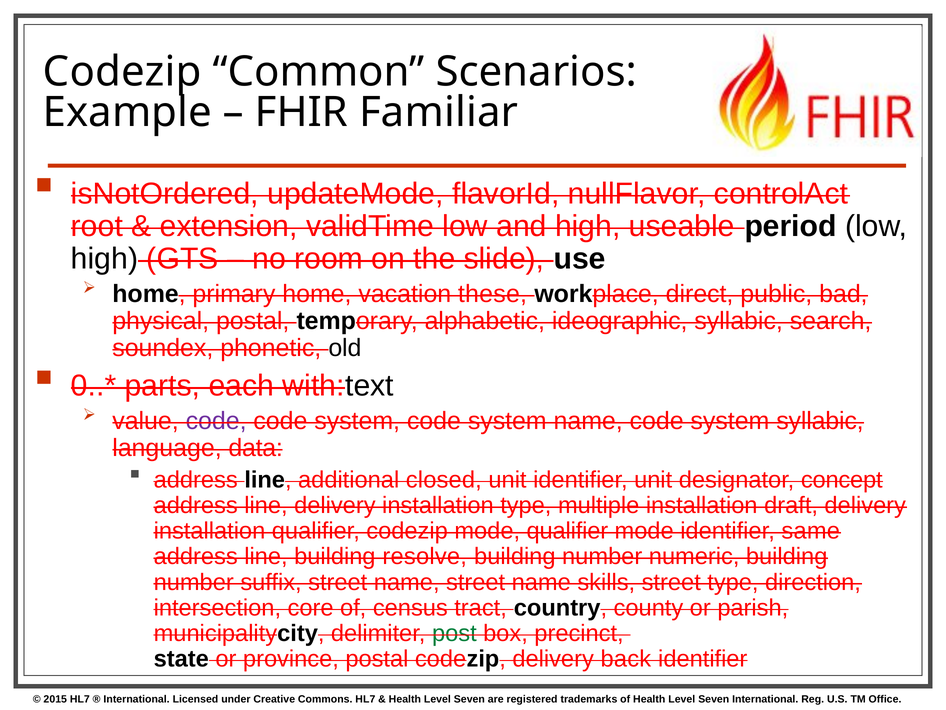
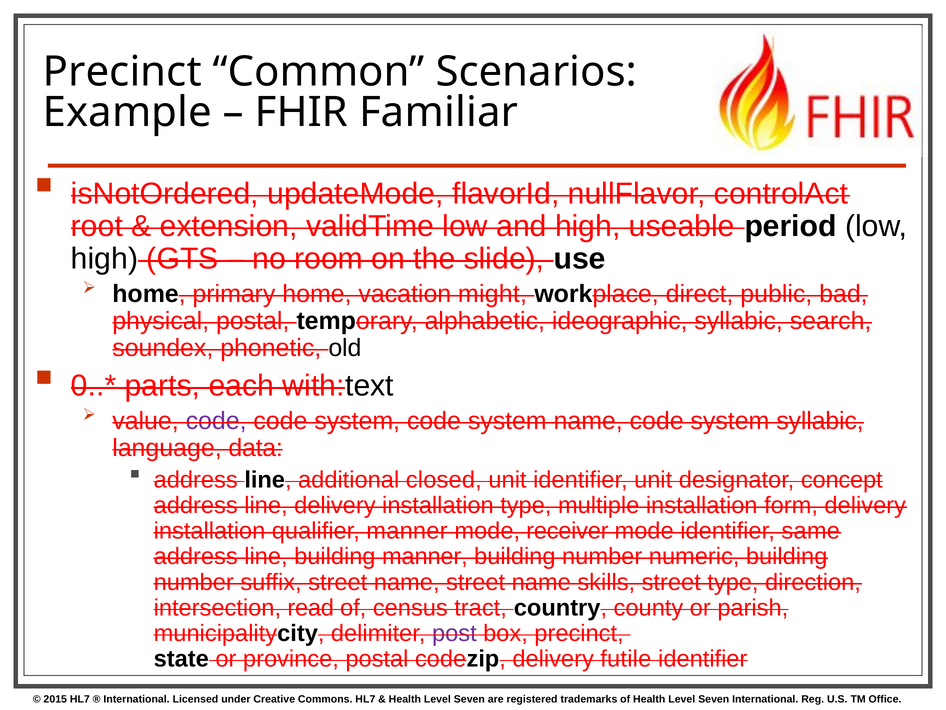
Codezip at (122, 72): Codezip -> Precinct
these: these -> might
draft: draft -> form
qualifier codezip: codezip -> manner
mode qualifier: qualifier -> receiver
building resolve: resolve -> manner
core: core -> read
post colour: green -> purple
back: back -> futile
